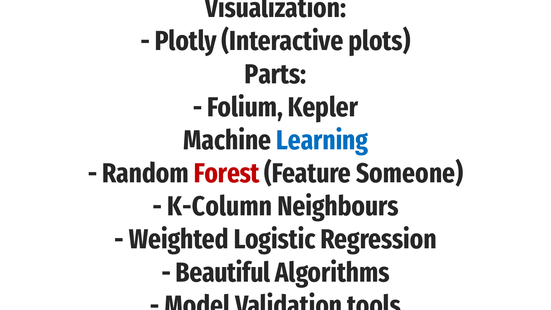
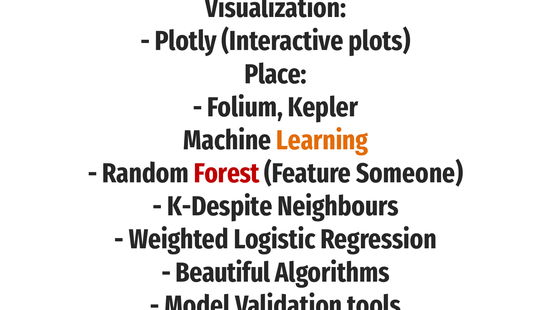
Parts: Parts -> Place
Learning colour: blue -> orange
K-Column: K-Column -> K-Despite
